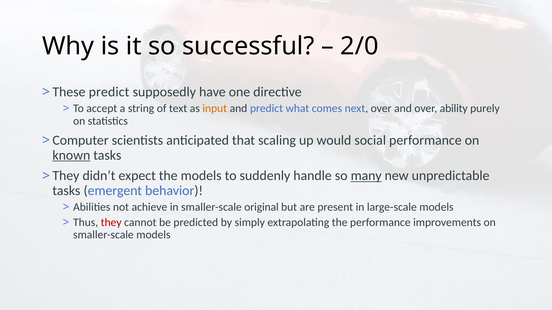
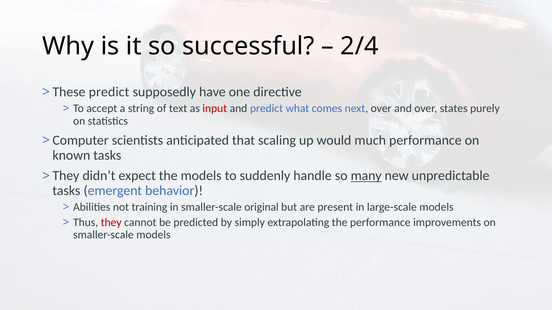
2/0: 2/0 -> 2/4
input colour: orange -> red
ability: ability -> states
social: social -> much
known underline: present -> none
achieve: achieve -> training
